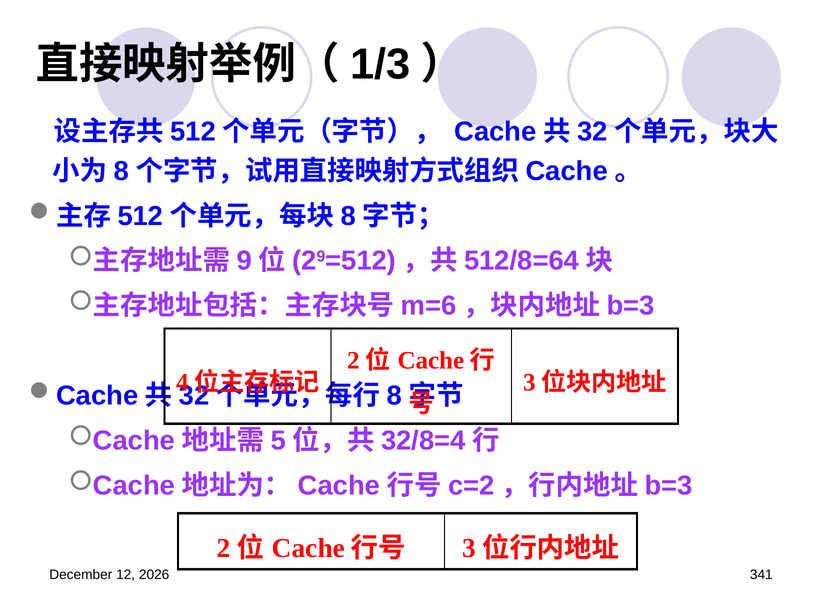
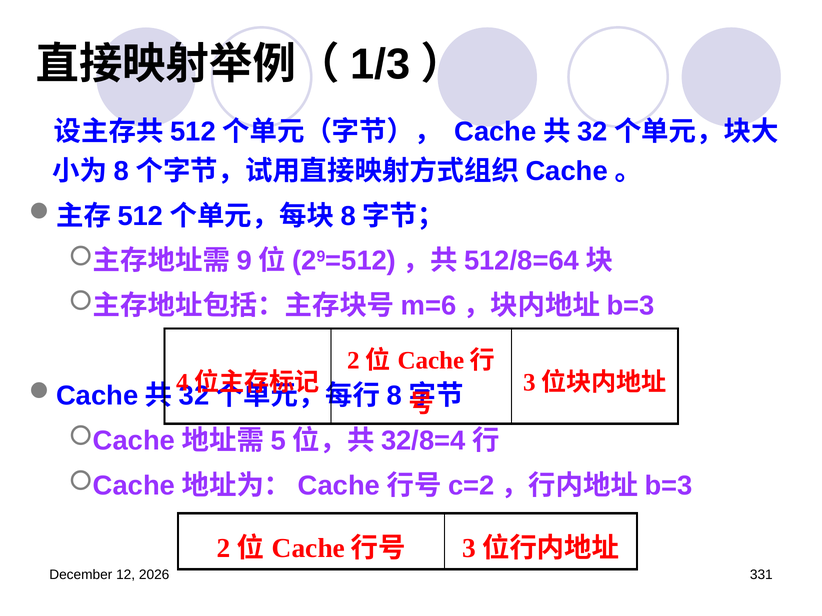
341: 341 -> 331
